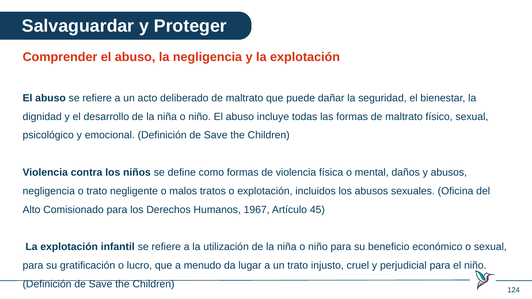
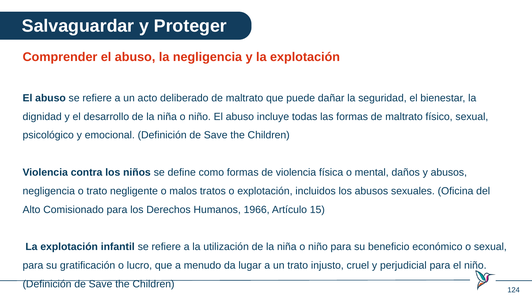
1967: 1967 -> 1966
45: 45 -> 15
